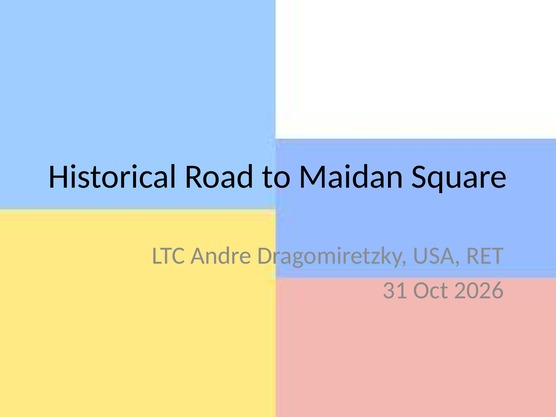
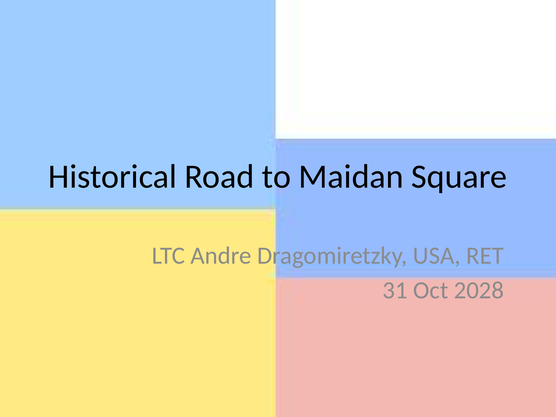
2026: 2026 -> 2028
